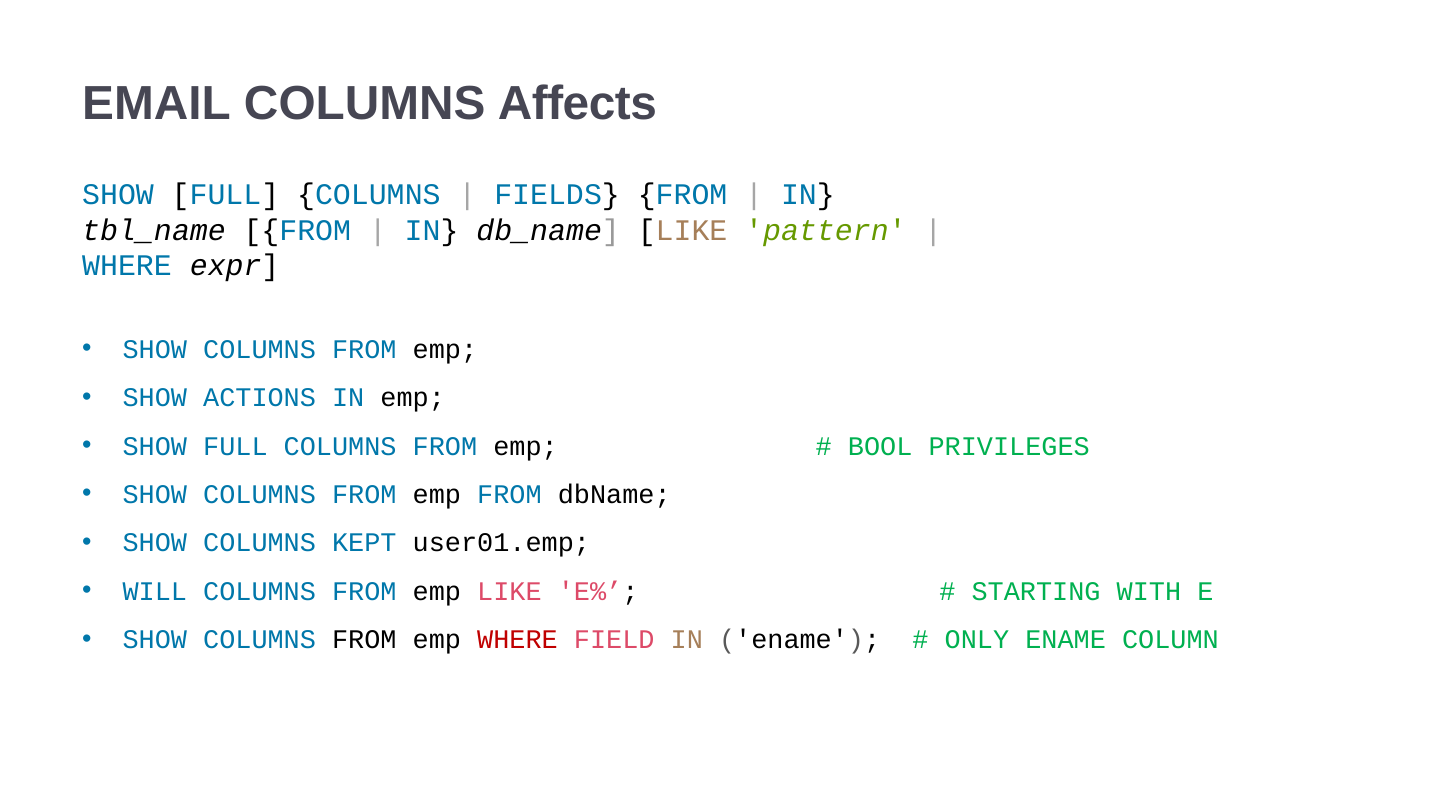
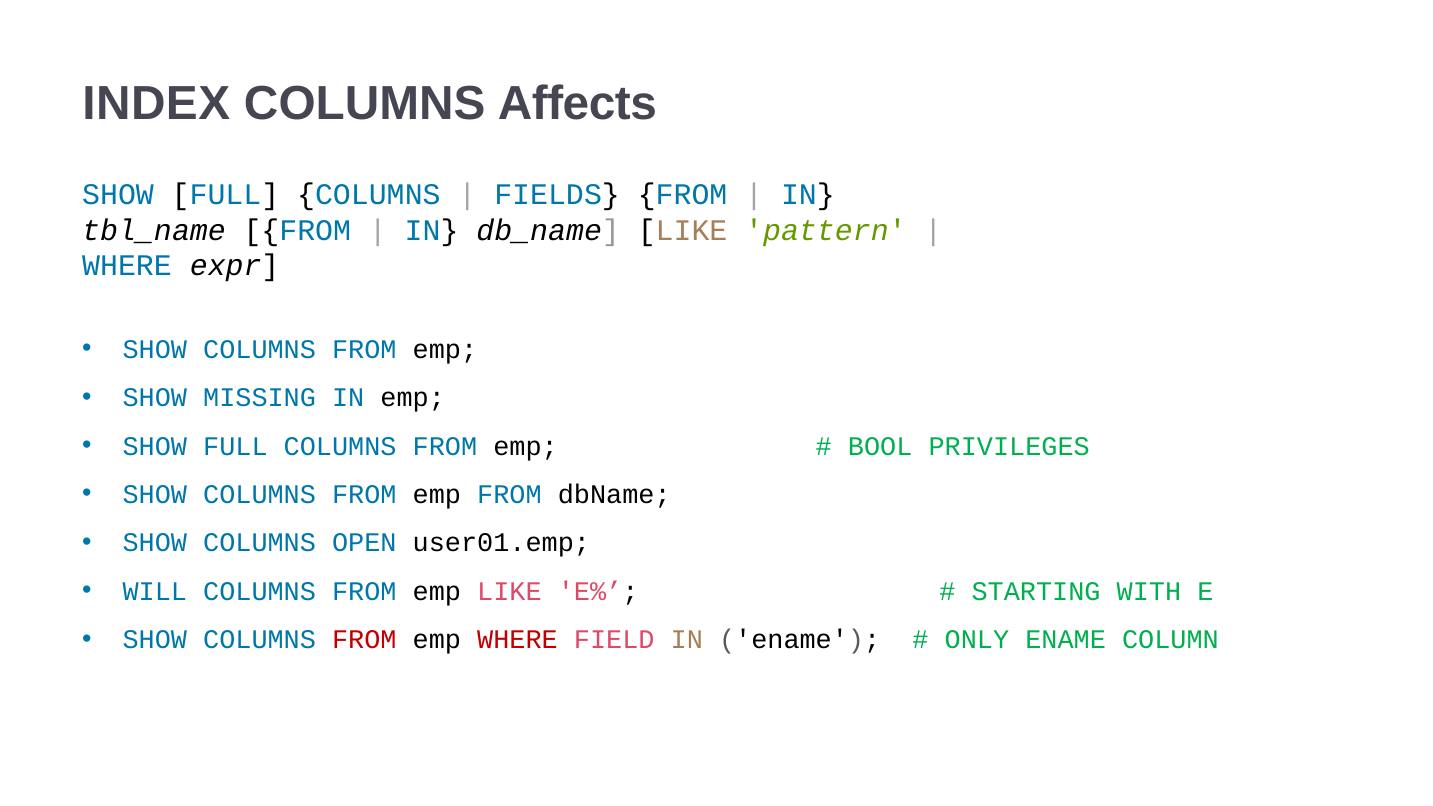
EMAIL: EMAIL -> INDEX
ACTIONS: ACTIONS -> MISSING
KEPT: KEPT -> OPEN
FROM at (364, 640) colour: black -> red
